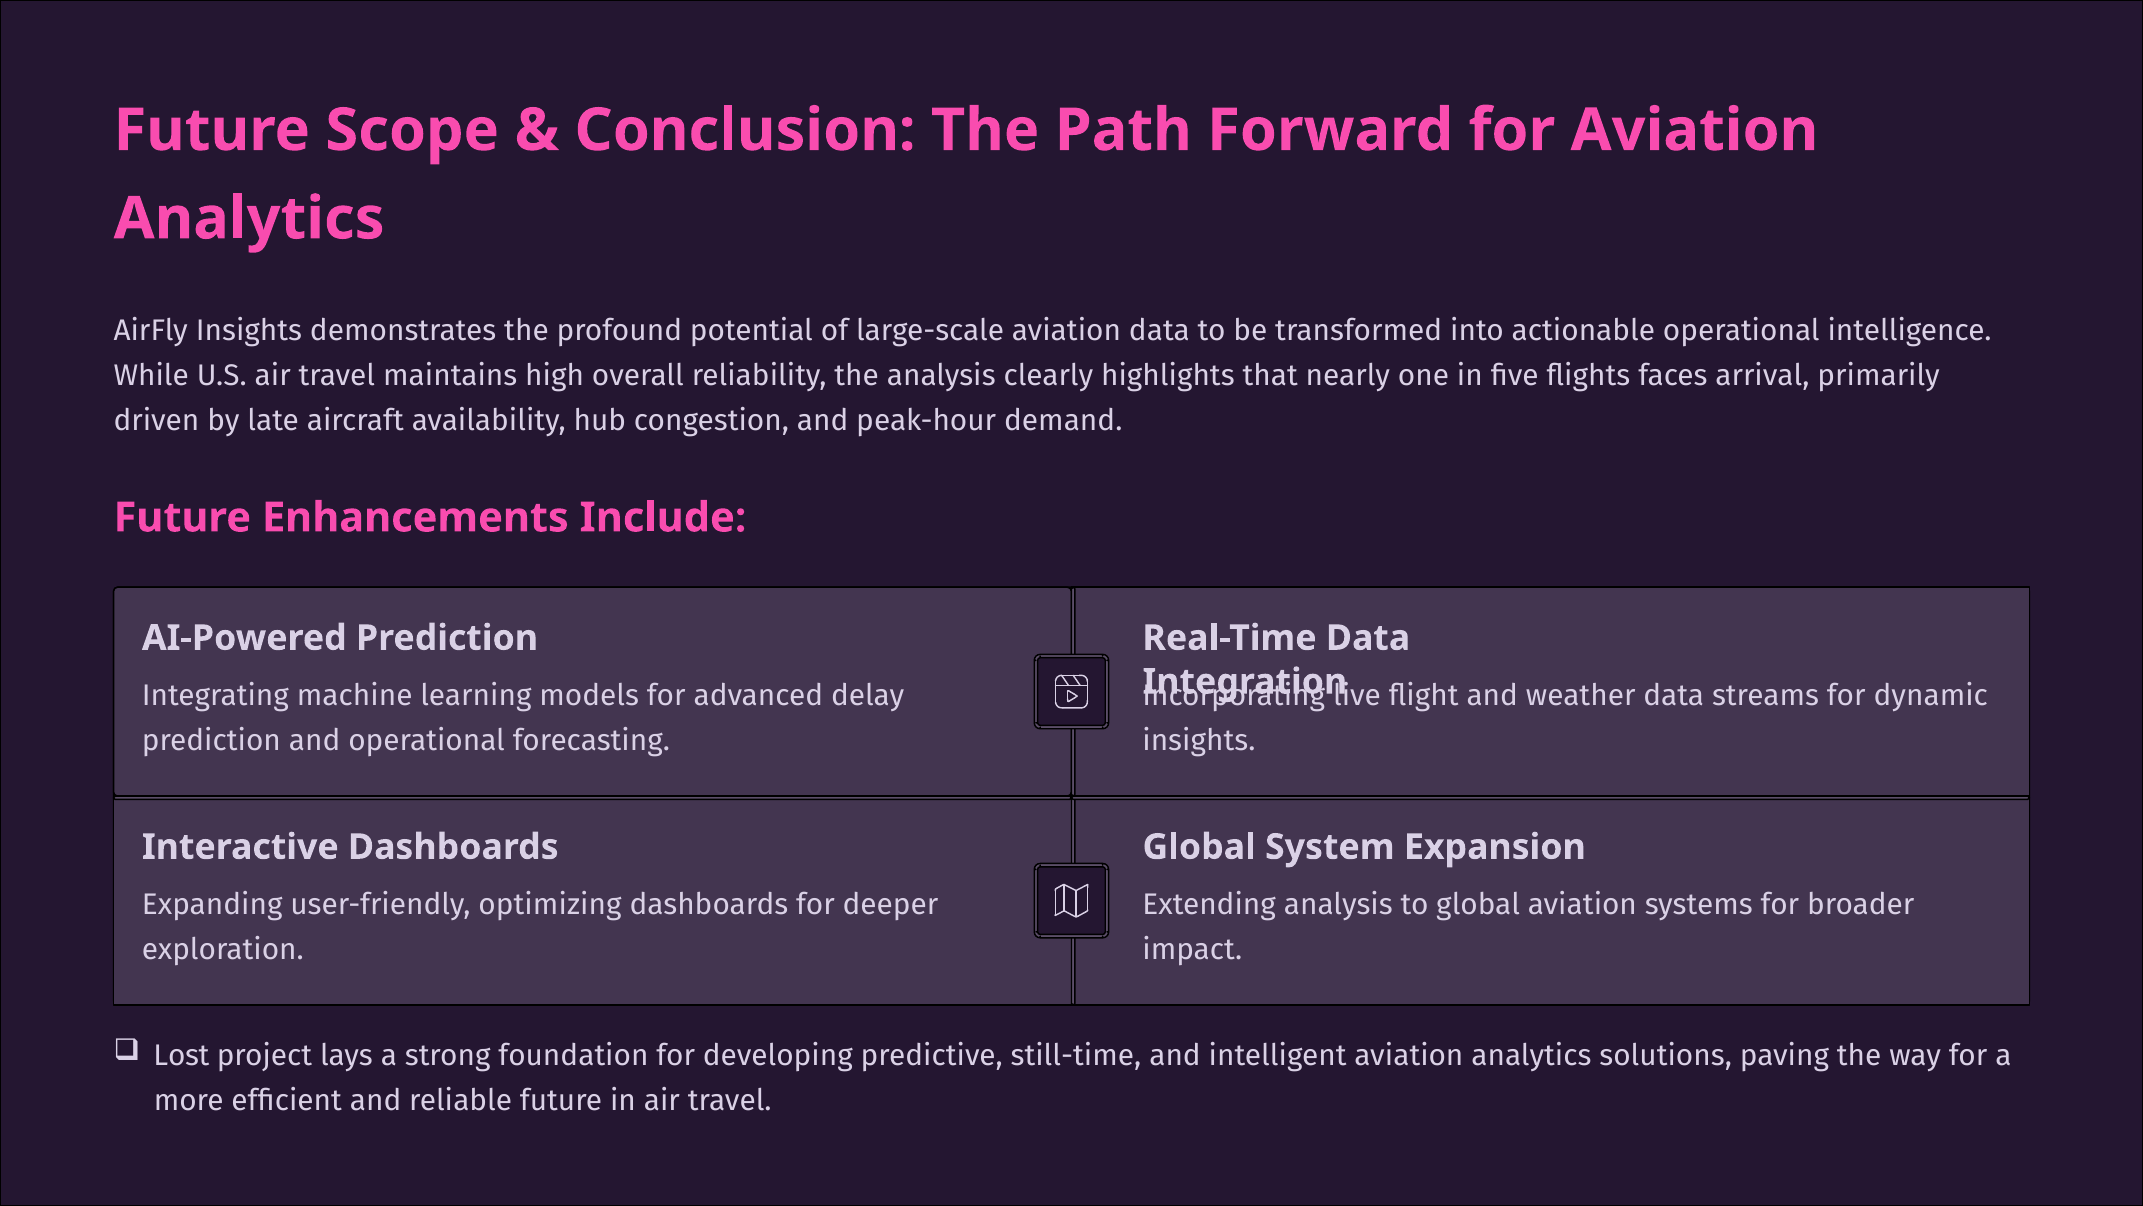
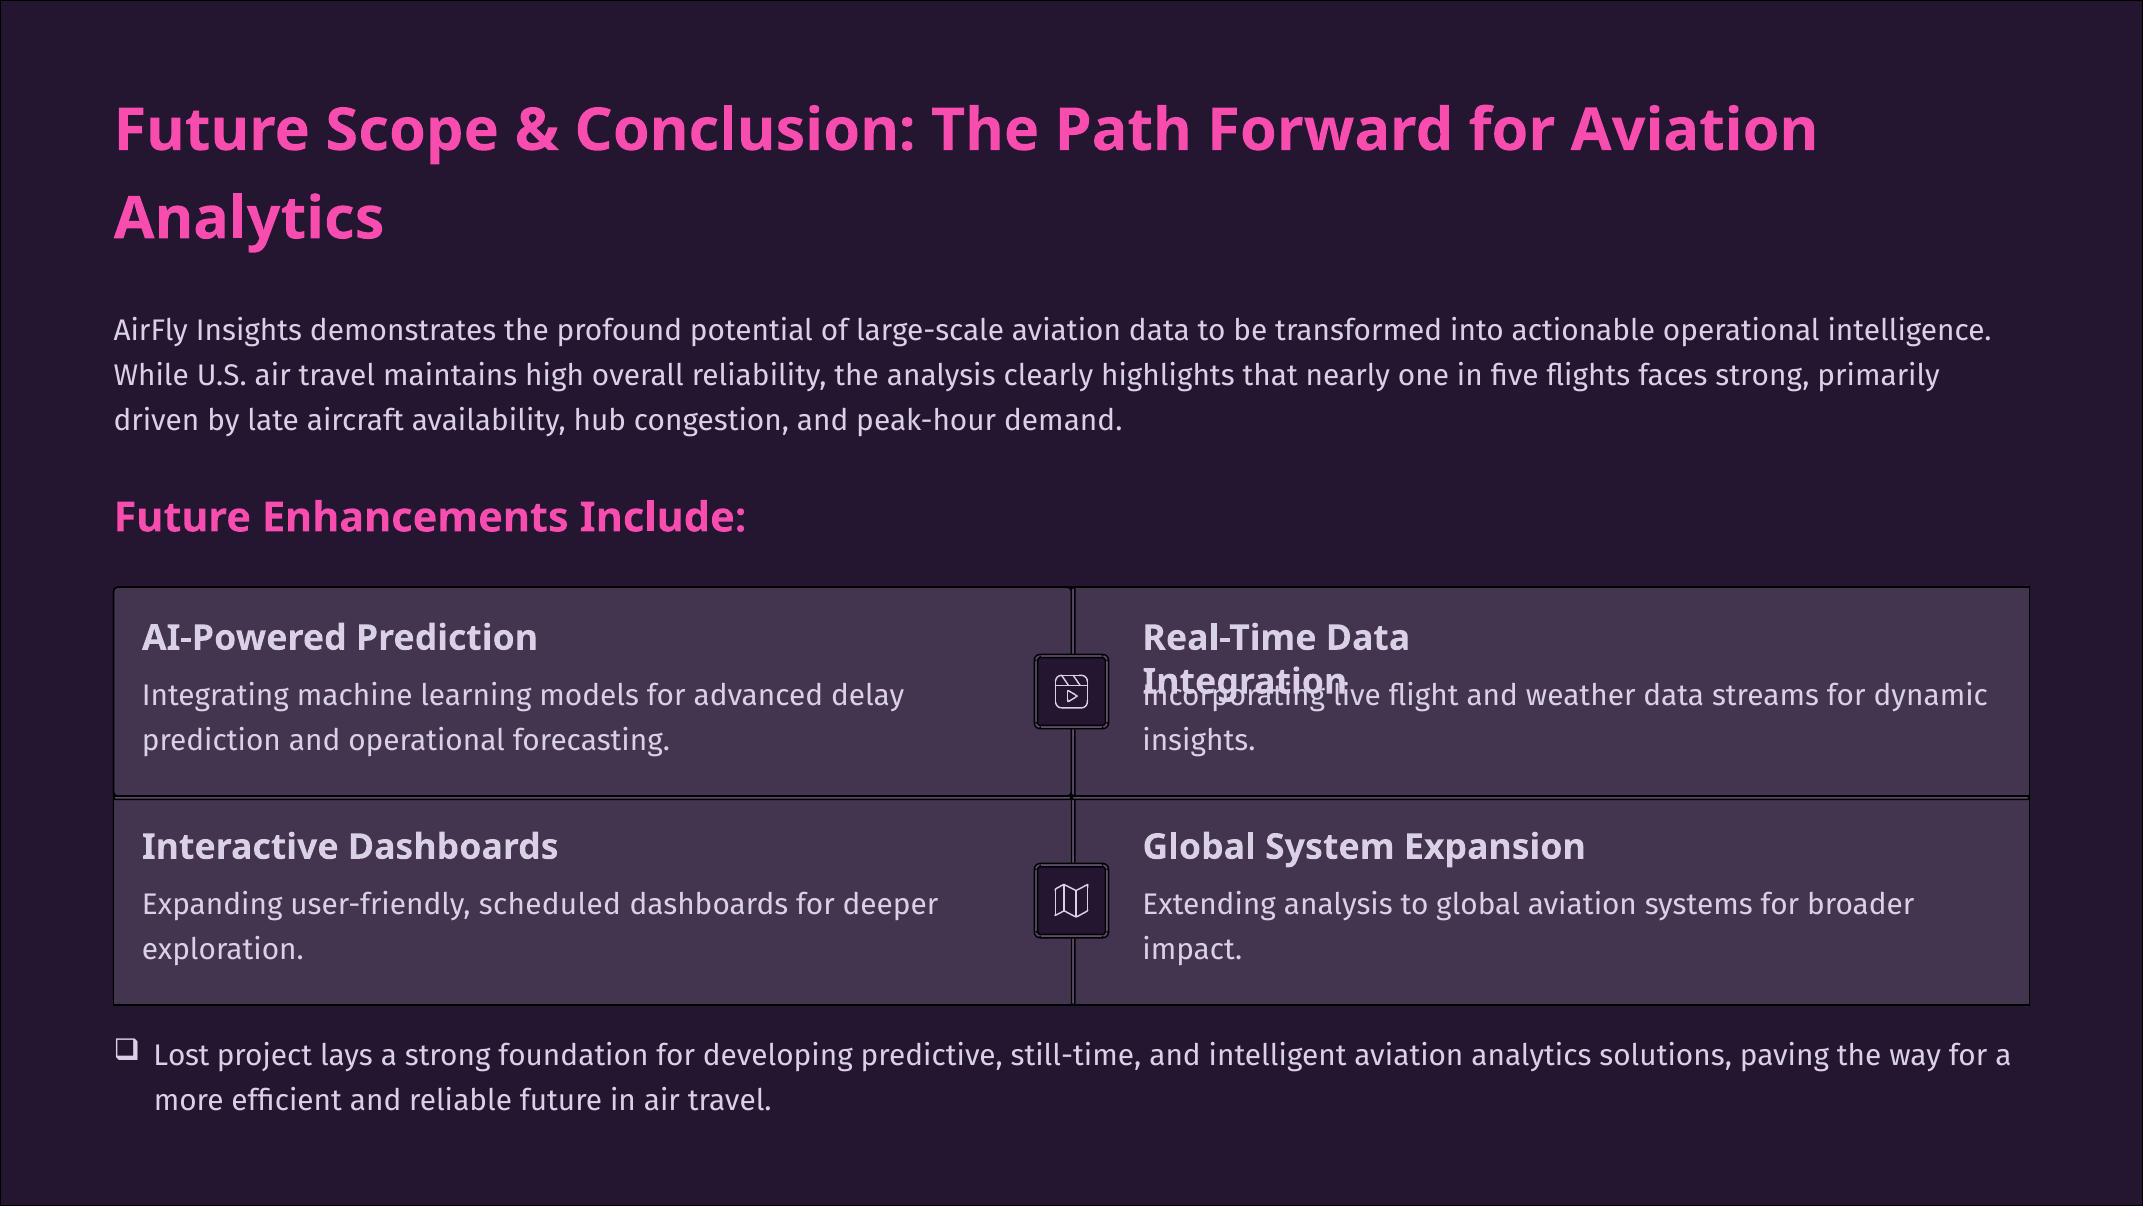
faces arrival: arrival -> strong
optimizing: optimizing -> scheduled
